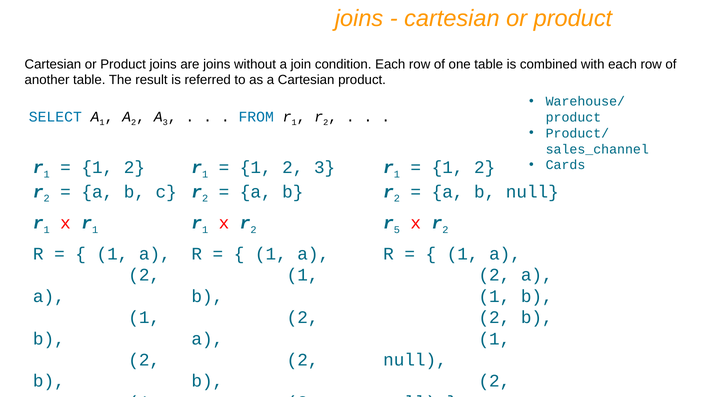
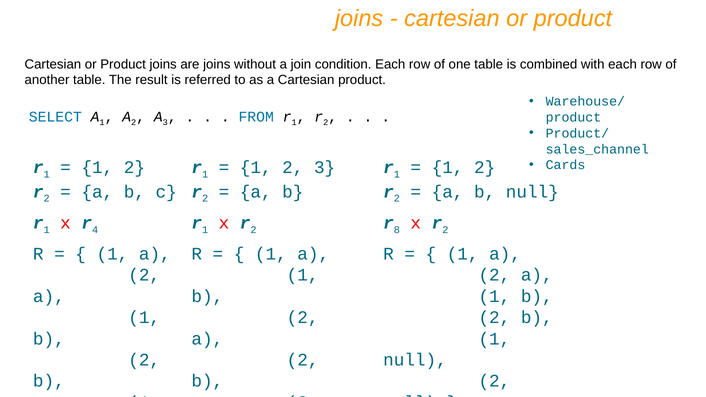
x r 1: 1 -> 4
5: 5 -> 8
